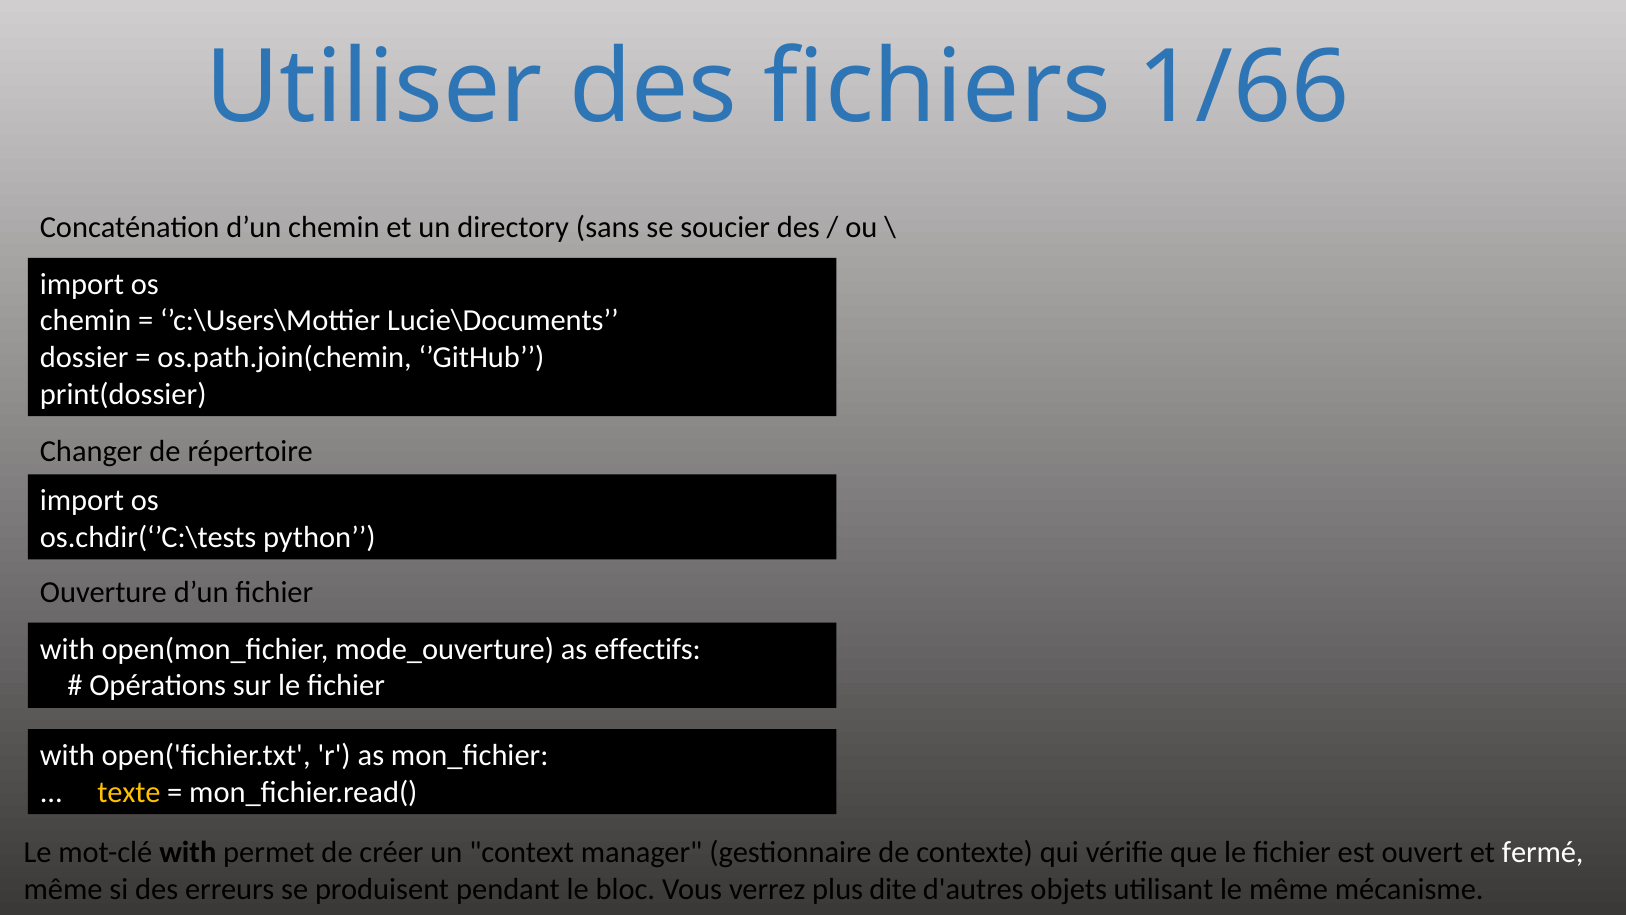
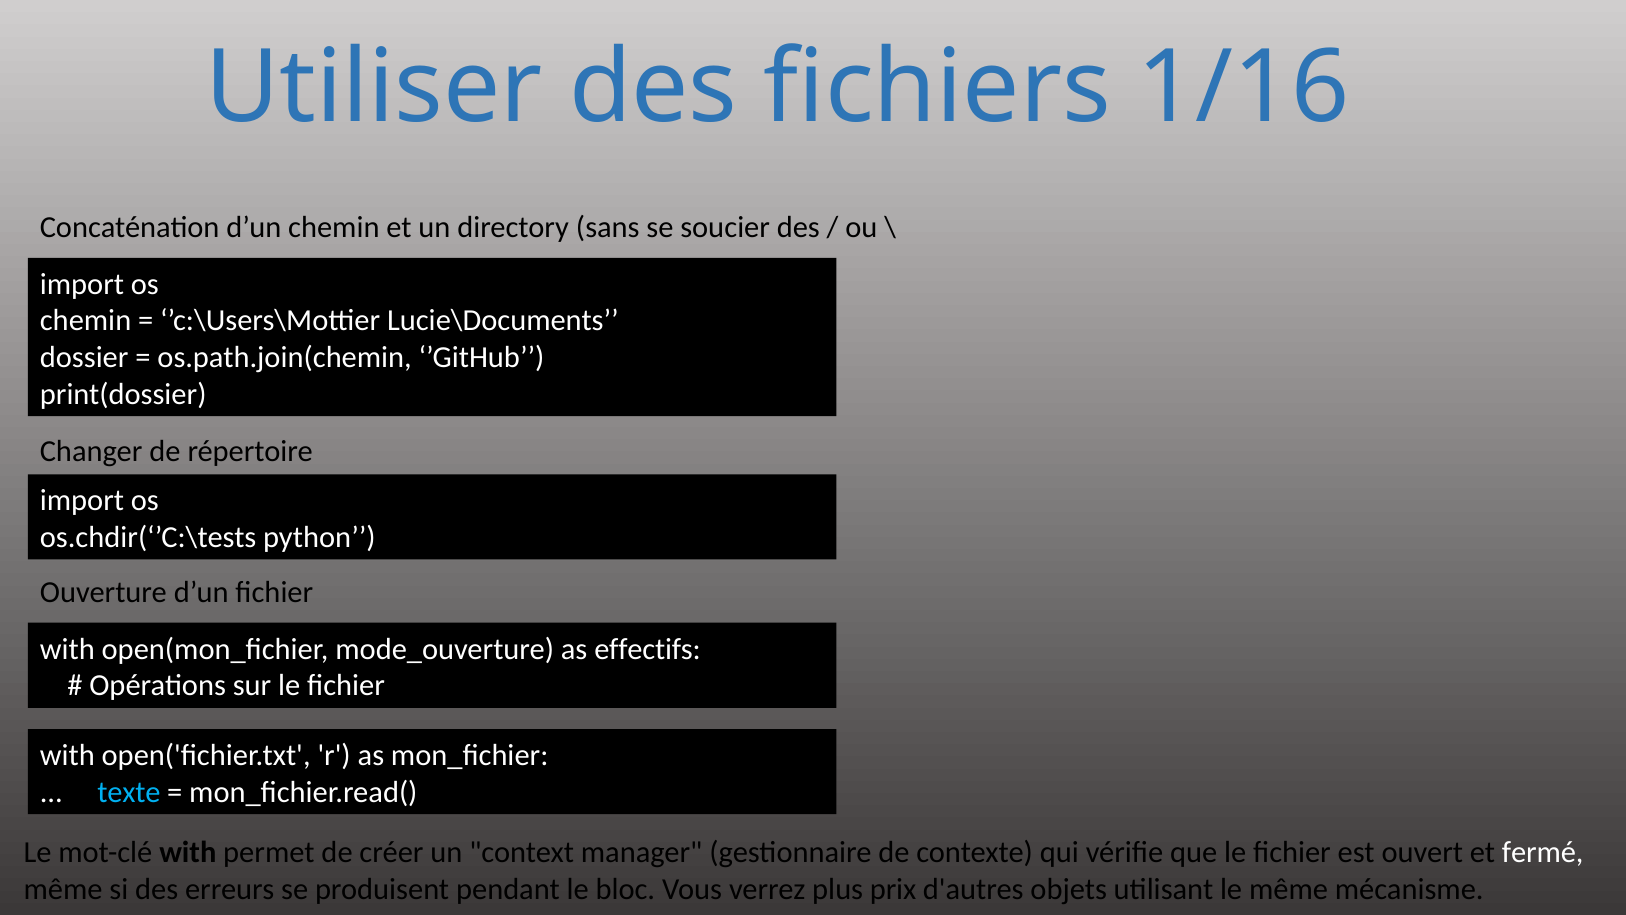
1/66: 1/66 -> 1/16
texte colour: yellow -> light blue
dite: dite -> prix
